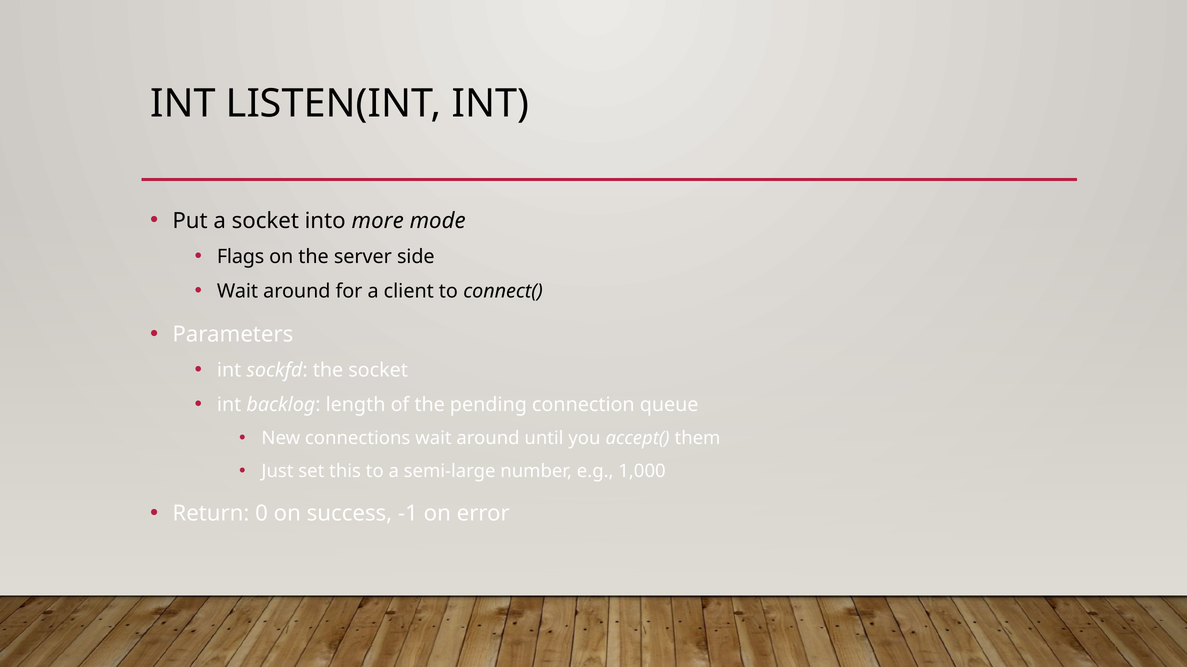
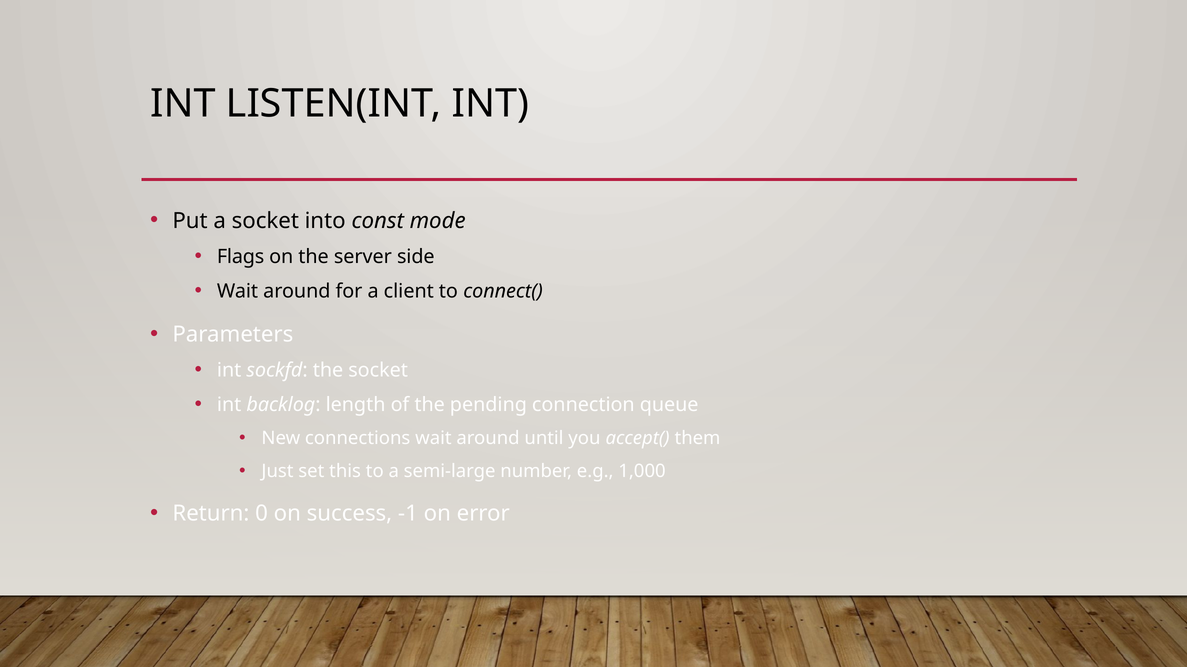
more: more -> const
